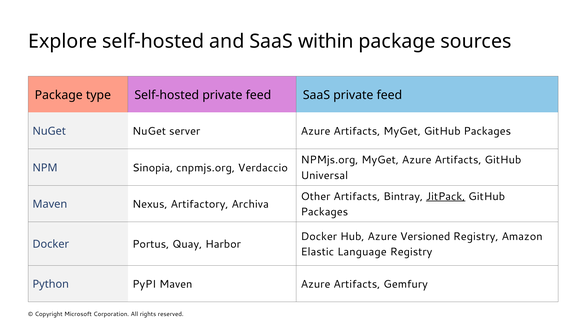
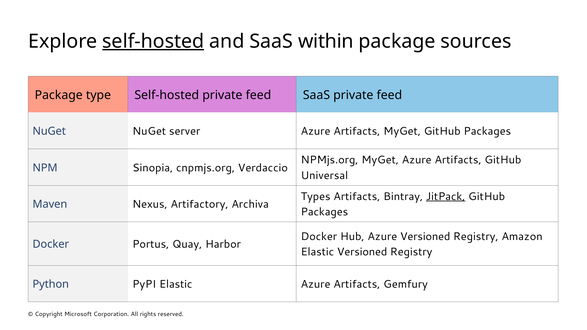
self-hosted at (153, 41) underline: none -> present
Other: Other -> Types
Elastic Language: Language -> Versioned
PyPI Maven: Maven -> Elastic
